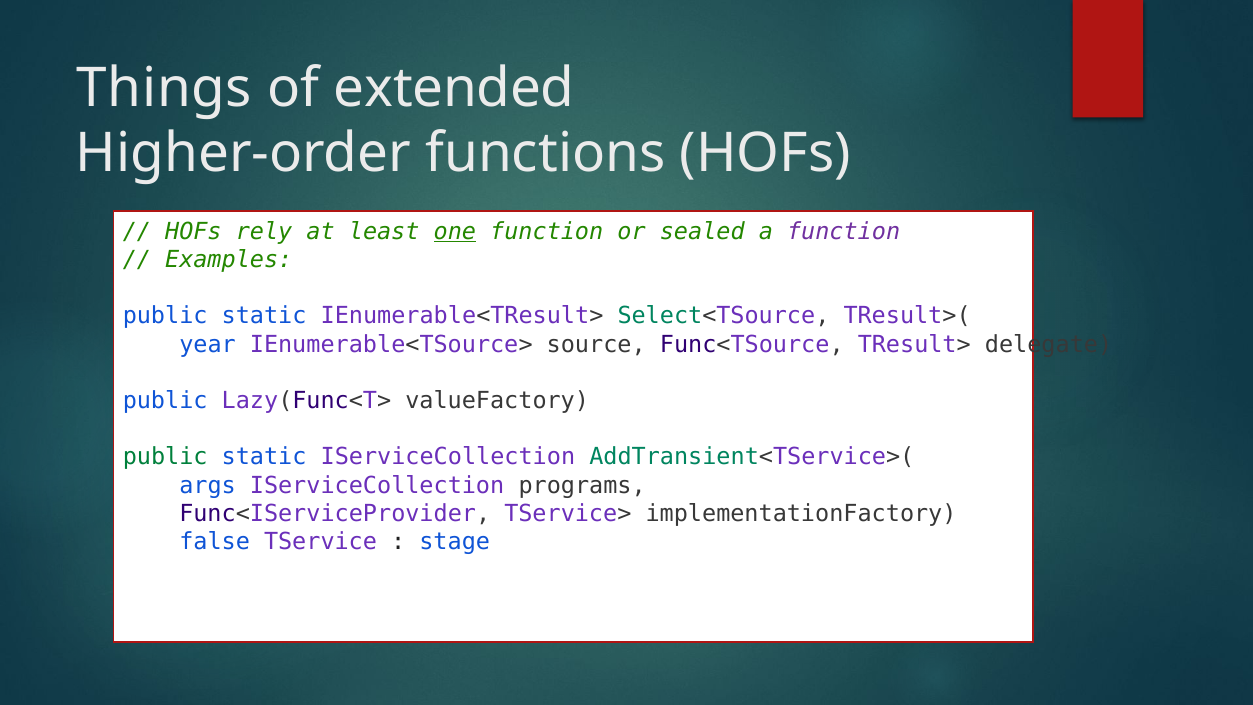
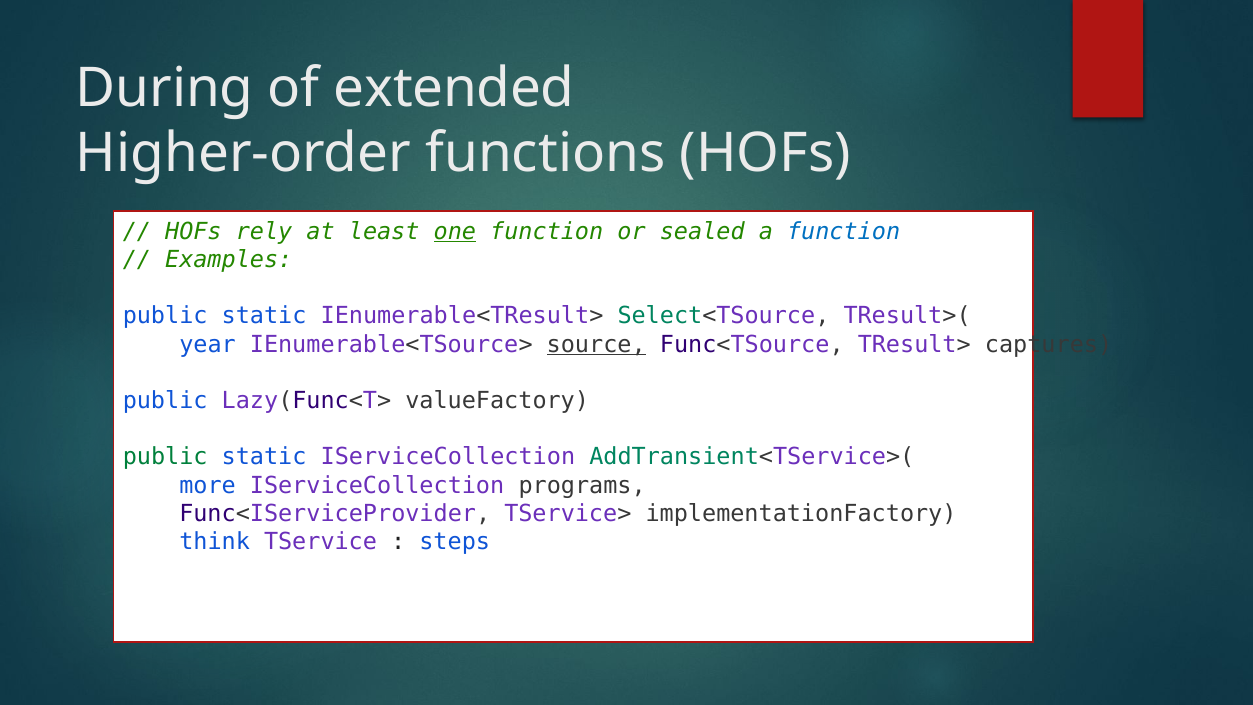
Things: Things -> During
function at (844, 231) colour: purple -> blue
source underline: none -> present
delegate: delegate -> captures
args: args -> more
false: false -> think
stage: stage -> steps
